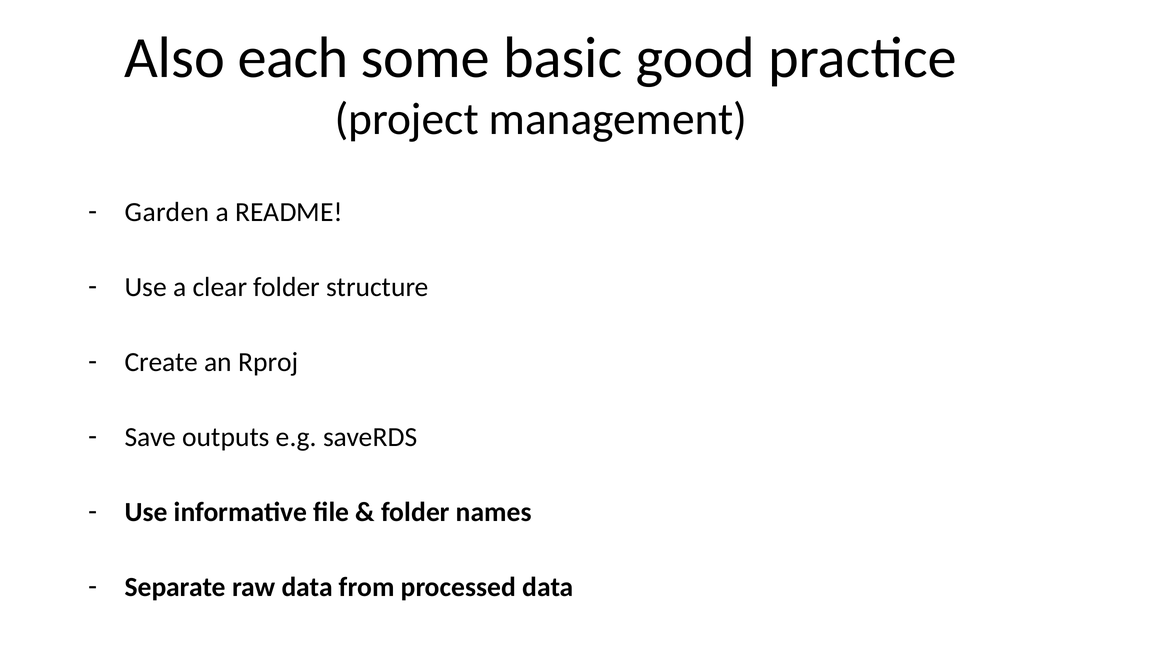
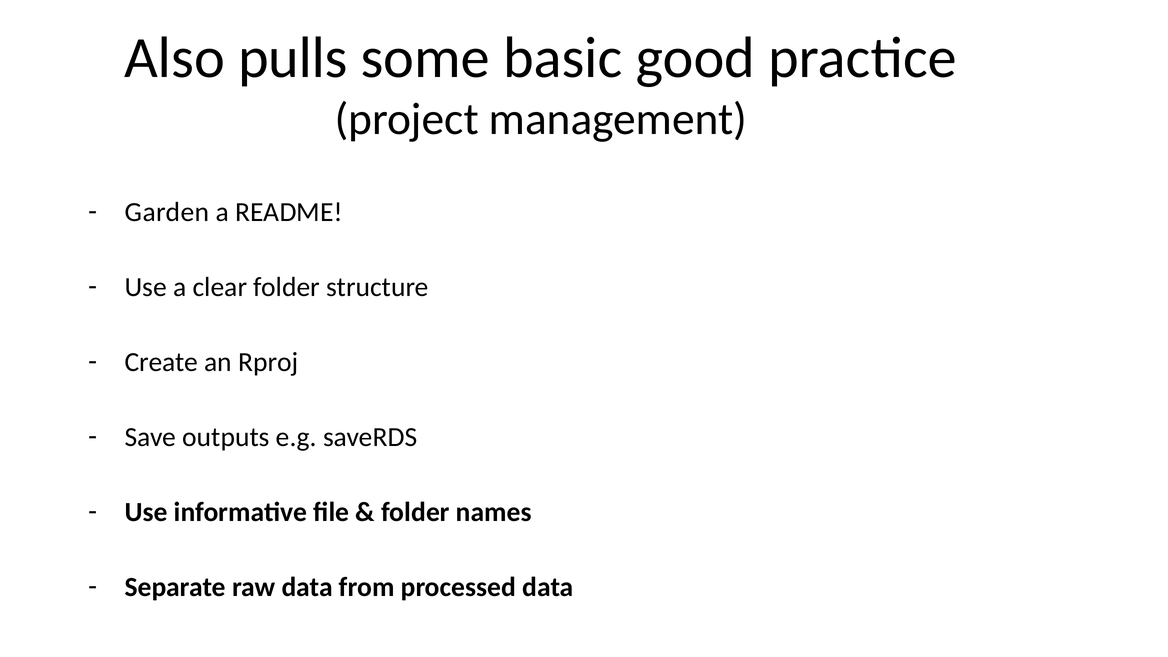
each: each -> pulls
